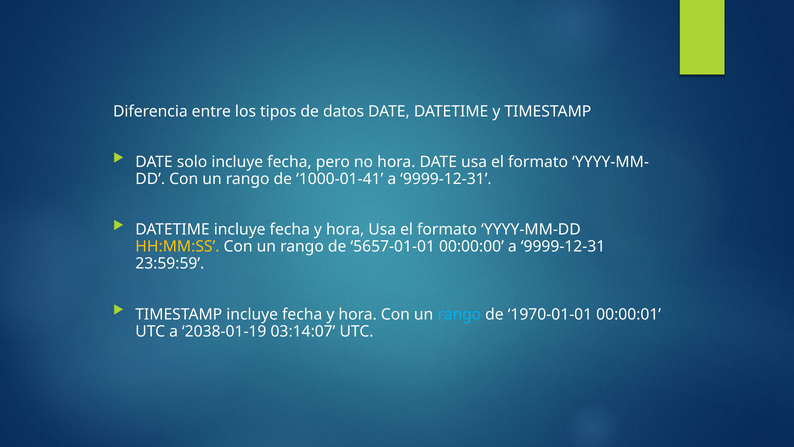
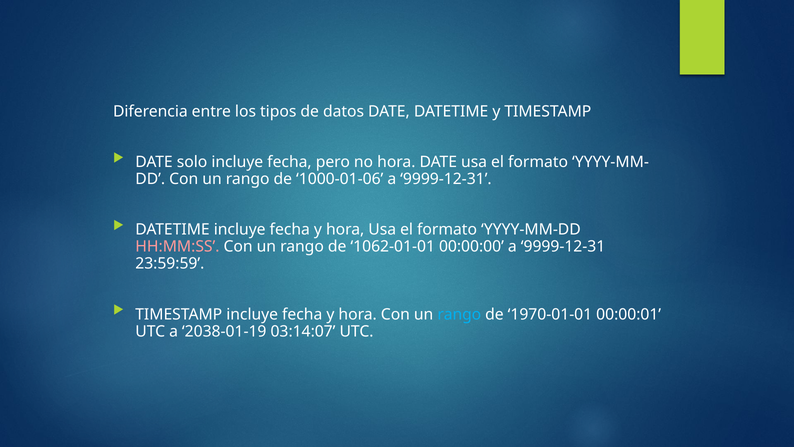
1000-01-41: 1000-01-41 -> 1000-01-06
HH:MM:SS colour: yellow -> pink
5657-01-01: 5657-01-01 -> 1062-01-01
